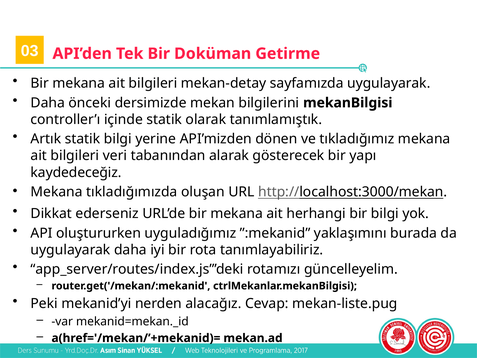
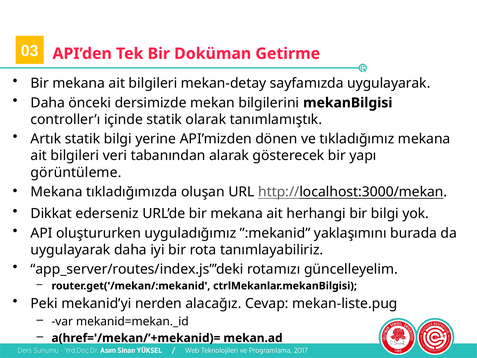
kaydedeceğiz: kaydedeceğiz -> görüntüleme
